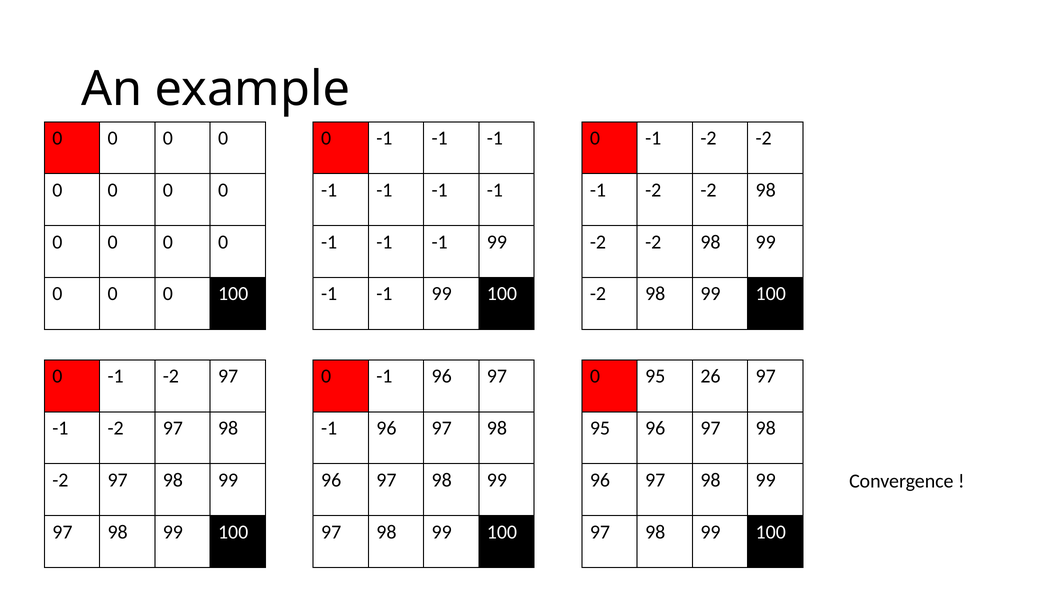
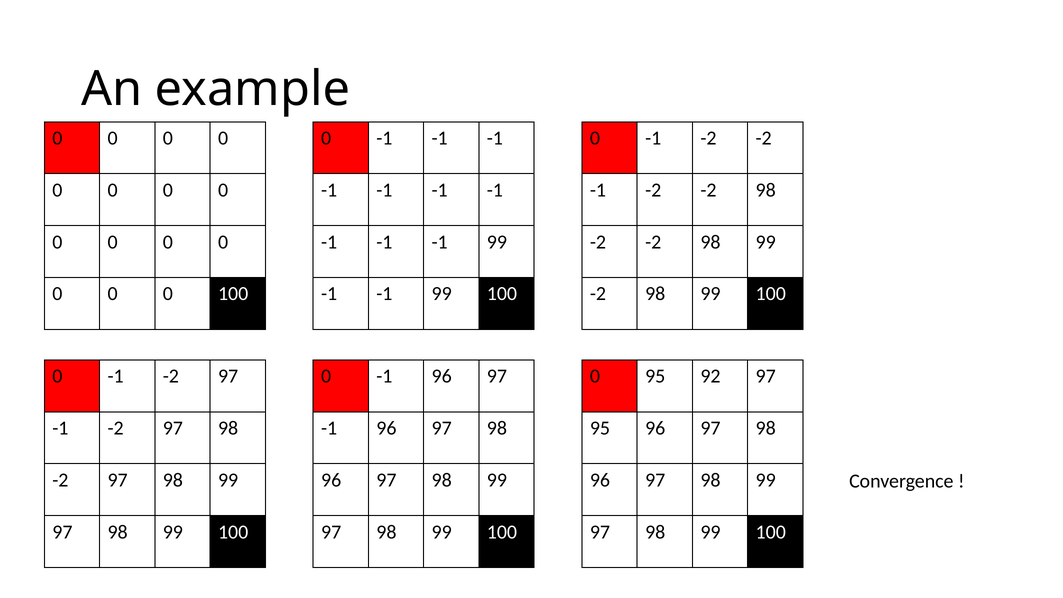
26: 26 -> 92
